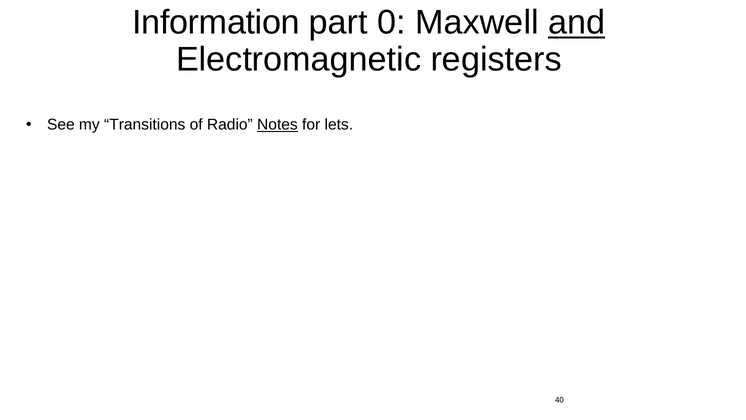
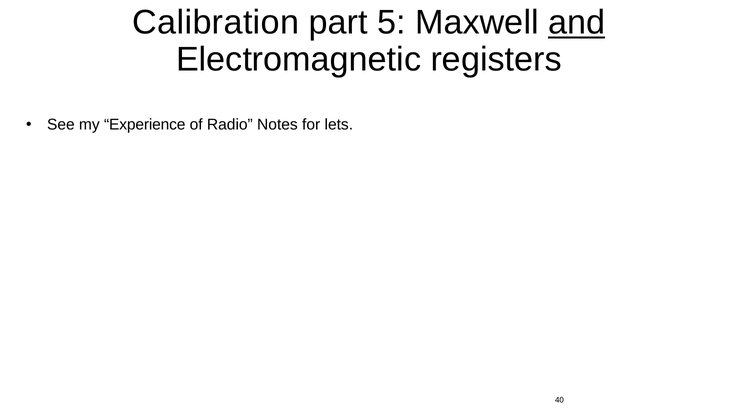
Information: Information -> Calibration
0: 0 -> 5
Transitions: Transitions -> Experience
Notes underline: present -> none
